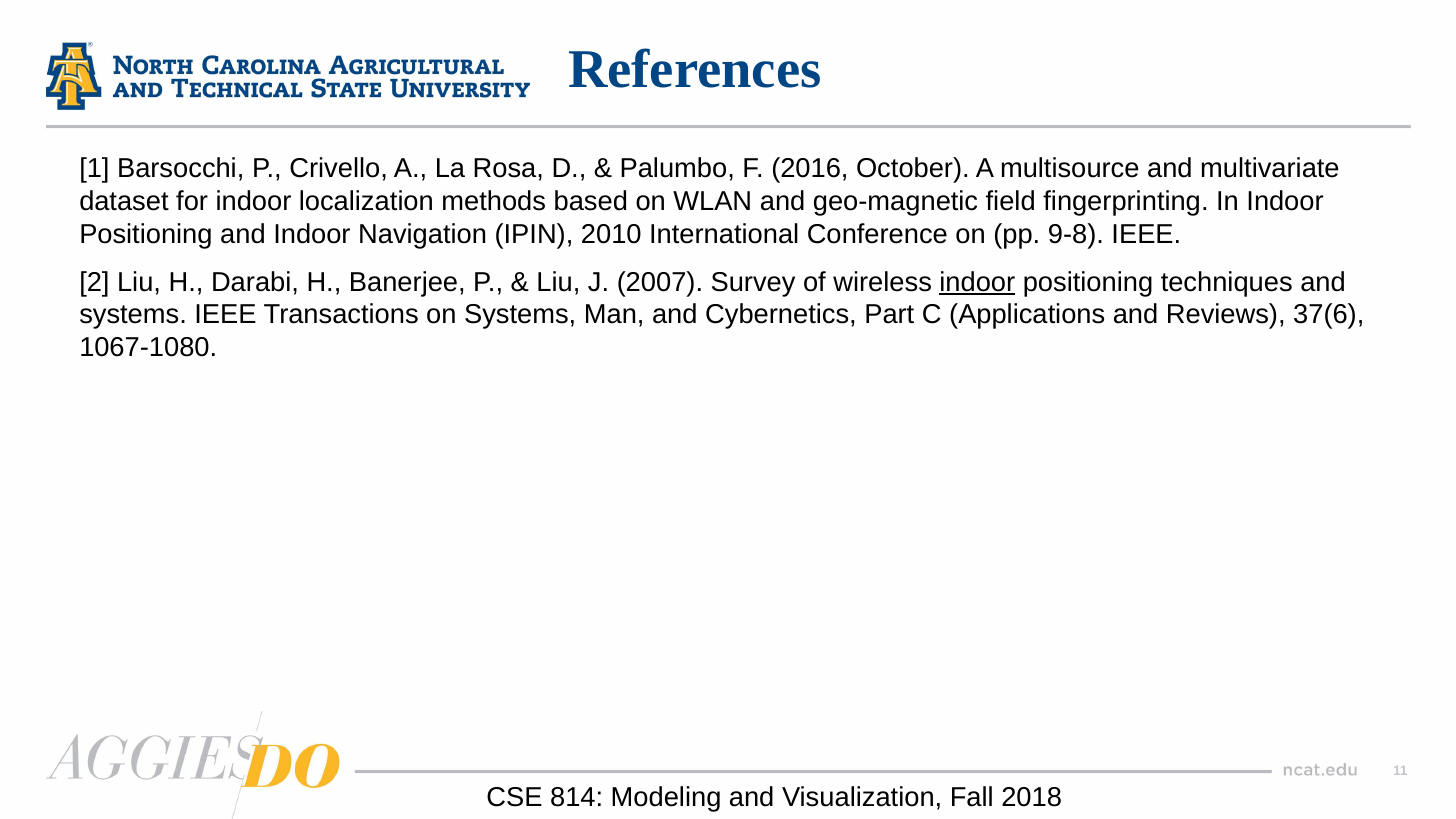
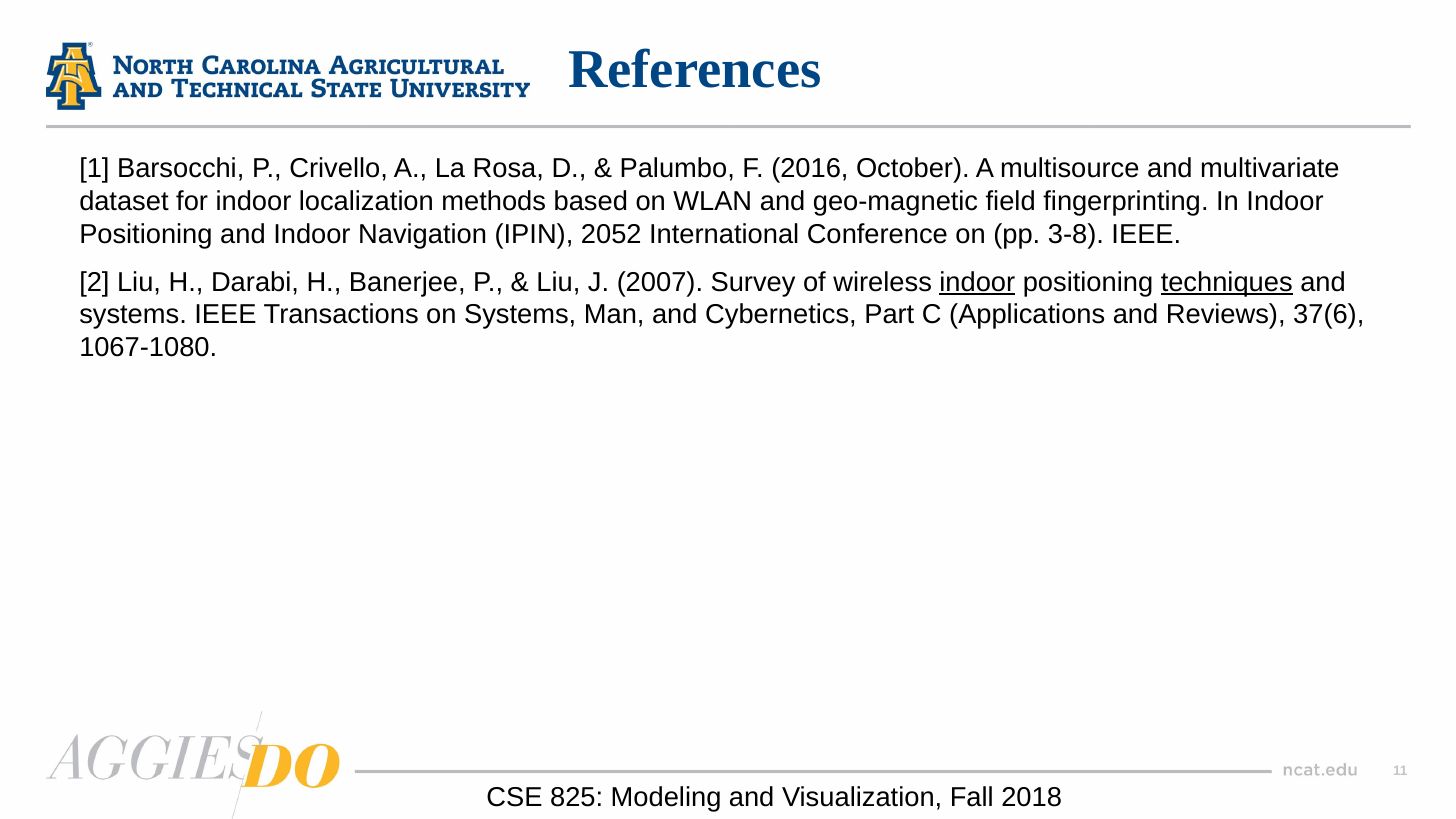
2010: 2010 -> 2052
9-8: 9-8 -> 3-8
techniques underline: none -> present
814: 814 -> 825
